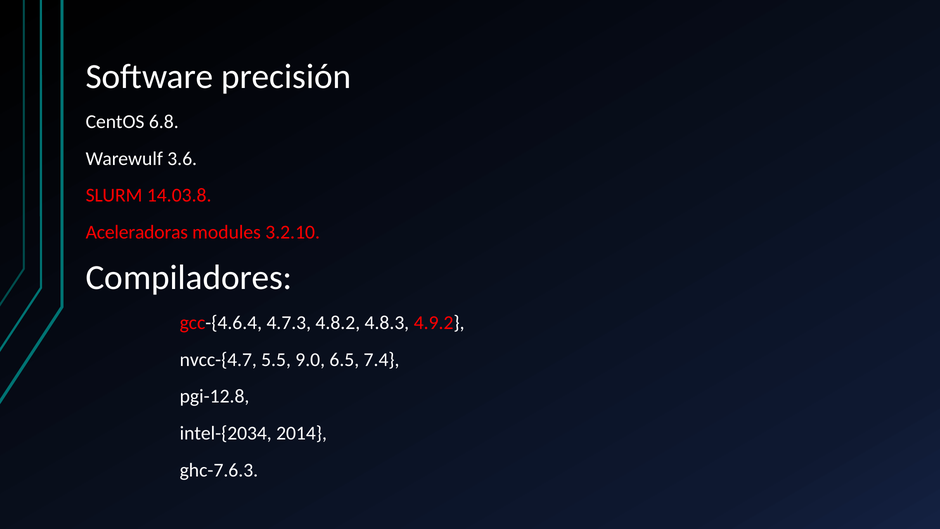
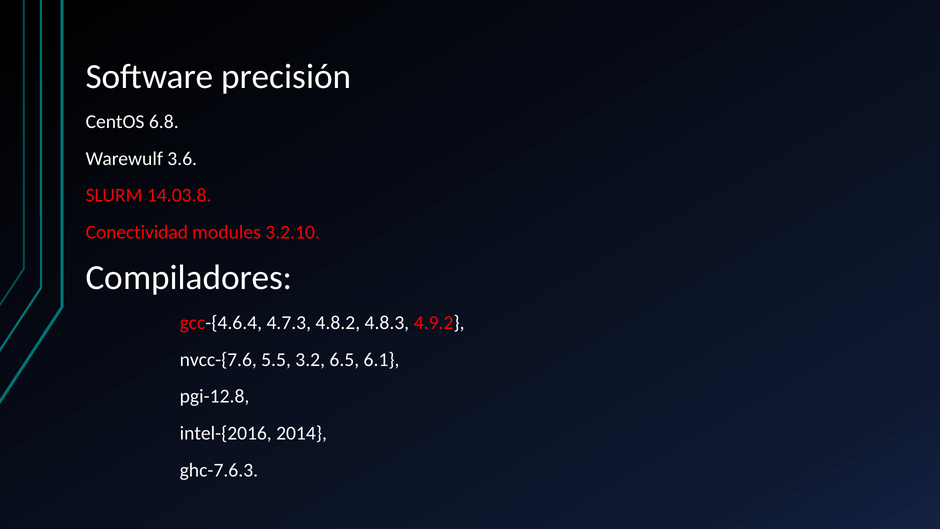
Aceleradoras: Aceleradoras -> Conectividad
nvcc-{4.7: nvcc-{4.7 -> nvcc-{7.6
9.0: 9.0 -> 3.2
7.4: 7.4 -> 6.1
intel-{2034: intel-{2034 -> intel-{2016
